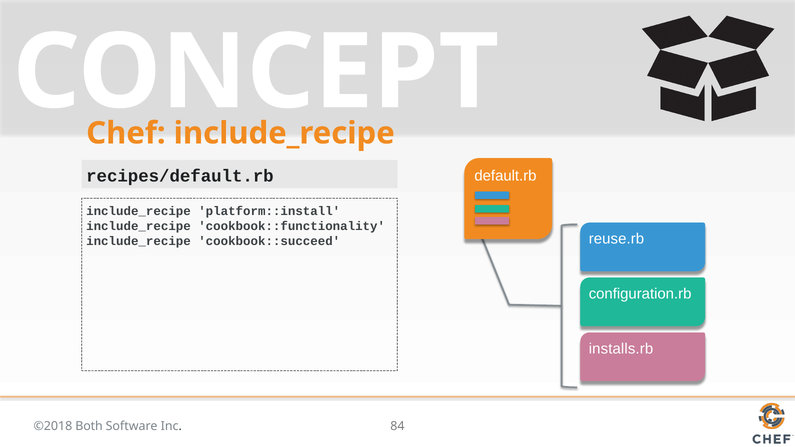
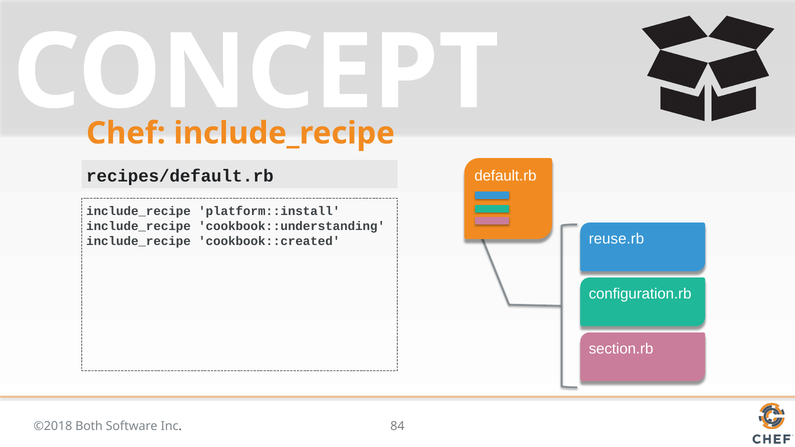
cookbook::functionality: cookbook::functionality -> cookbook::understanding
cookbook::succeed: cookbook::succeed -> cookbook::created
installs.rb: installs.rb -> section.rb
